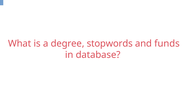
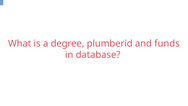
stopwords: stopwords -> plumberid
